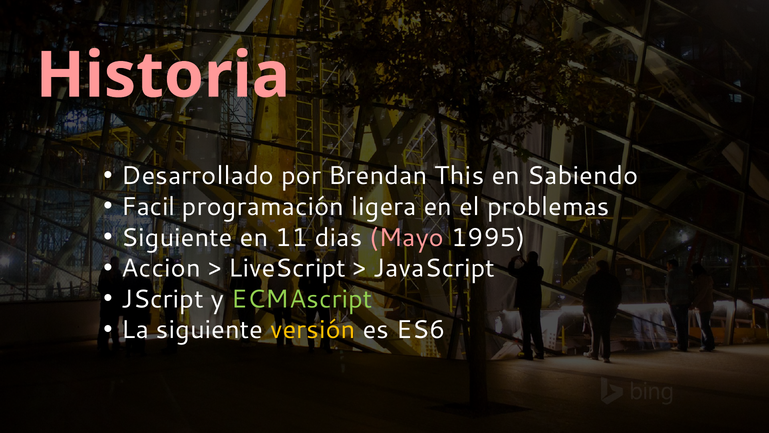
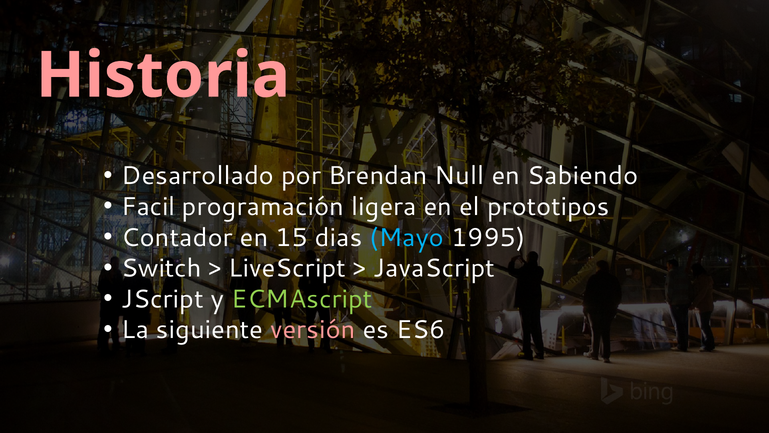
This: This -> Null
problemas: problemas -> prototipos
Siguiente at (177, 237): Siguiente -> Contador
11: 11 -> 15
Mayo colour: pink -> light blue
Accion: Accion -> Switch
versión colour: yellow -> pink
